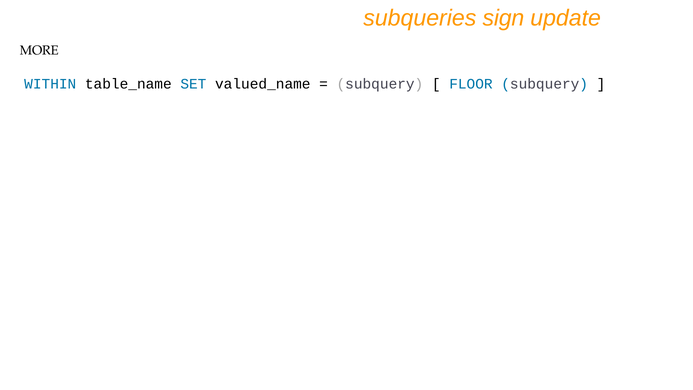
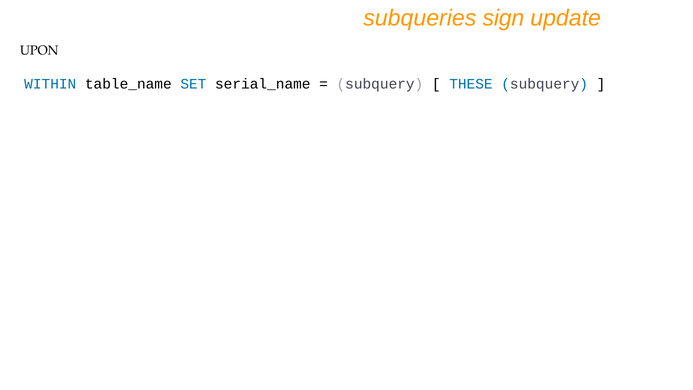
MORE: MORE -> UPON
valued_name: valued_name -> serial_name
FLOOR: FLOOR -> THESE
